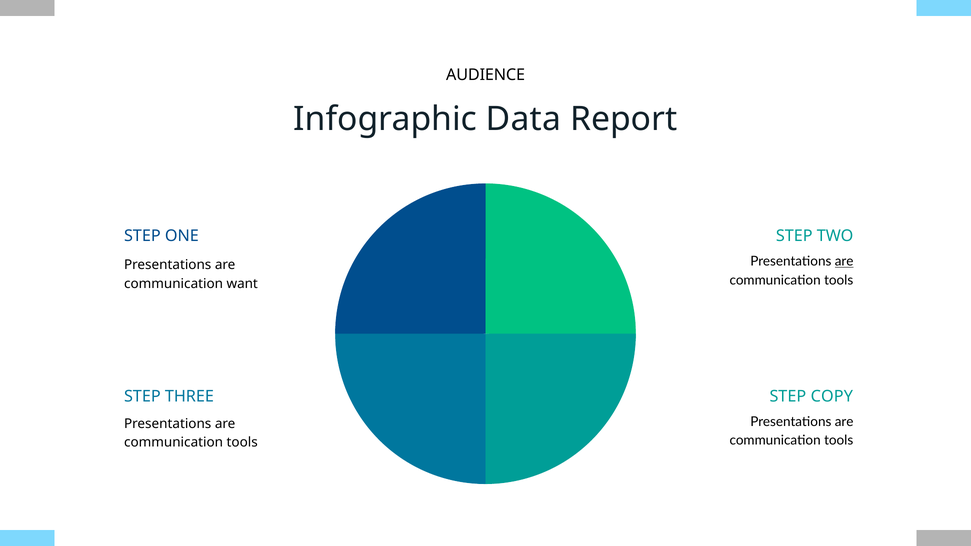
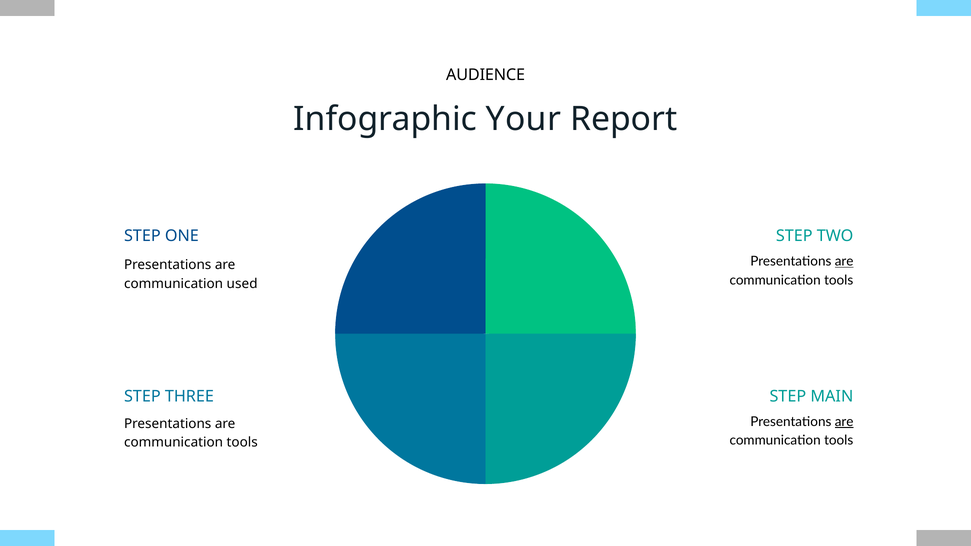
Data: Data -> Your
want: want -> used
COPY: COPY -> MAIN
are at (844, 422) underline: none -> present
